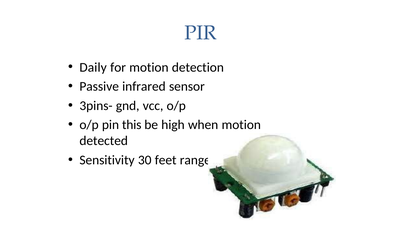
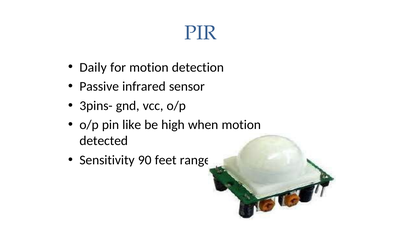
this: this -> like
30: 30 -> 90
